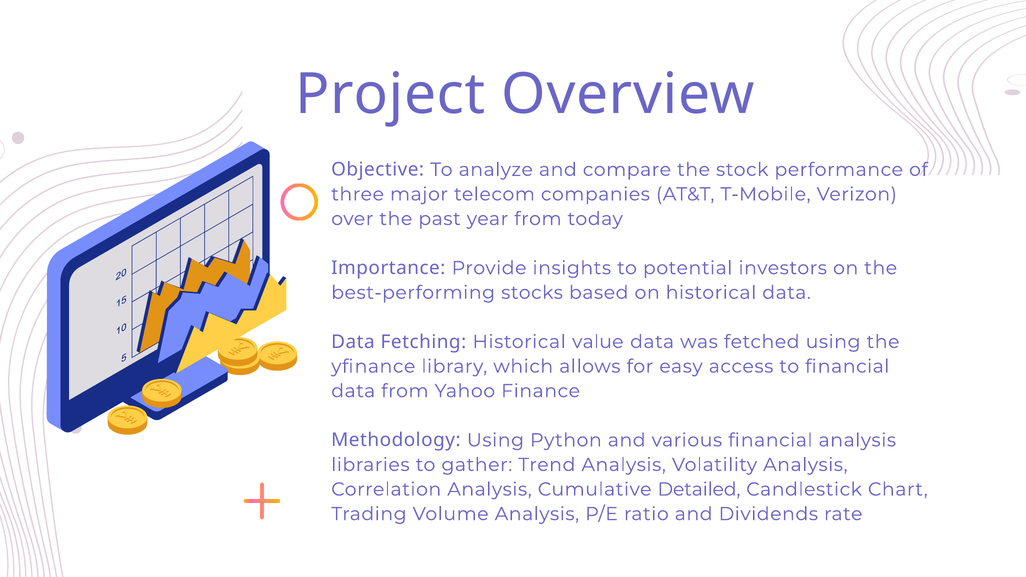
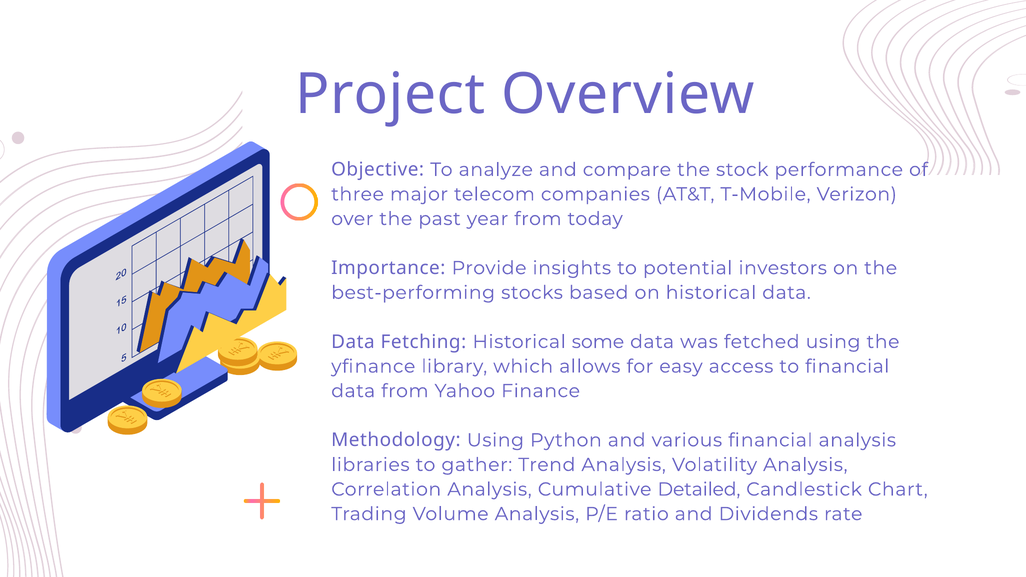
value: value -> some
